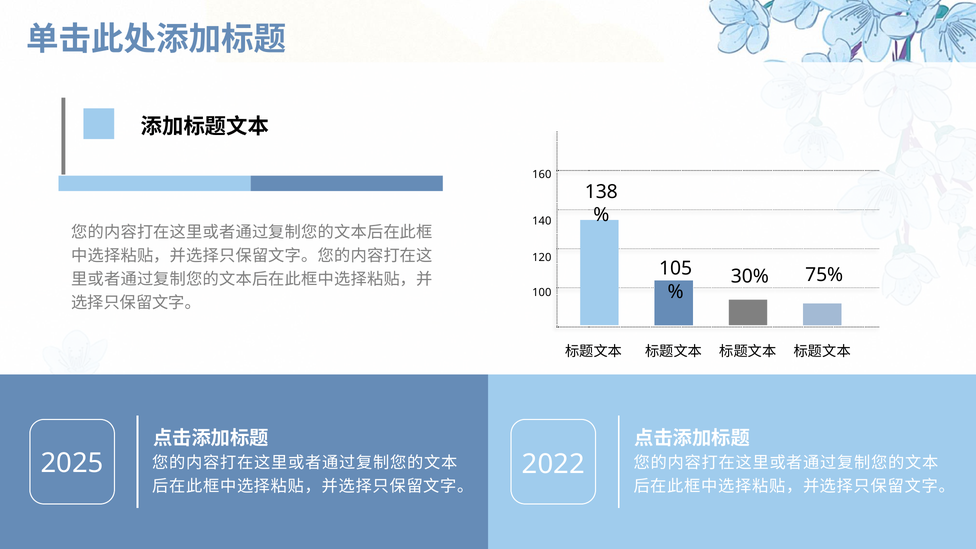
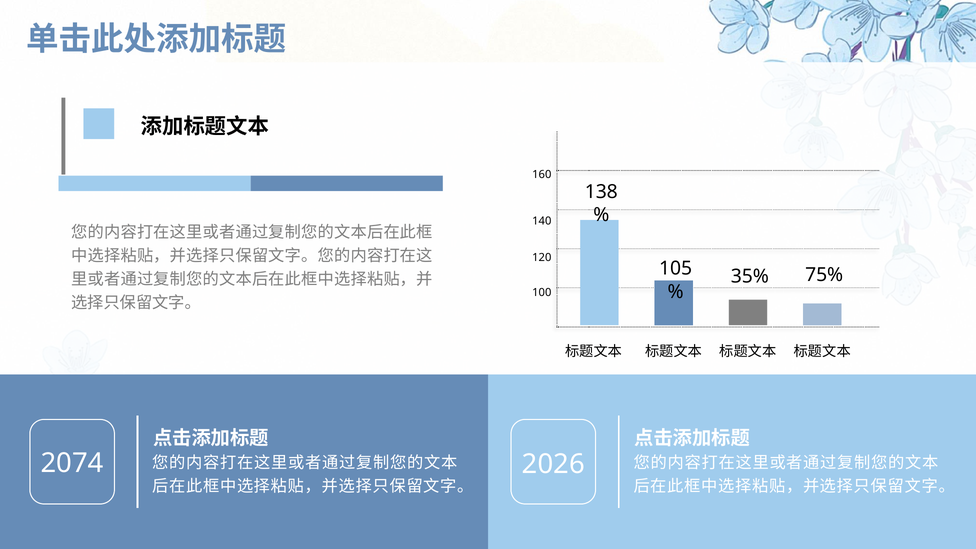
30%: 30% -> 35%
2025: 2025 -> 2074
2022: 2022 -> 2026
